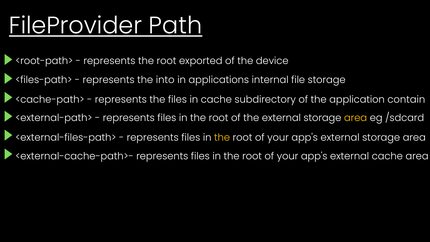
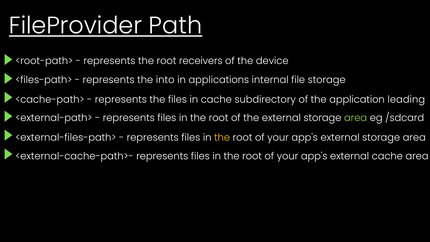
exported: exported -> receivers
contain: contain -> leading
area at (356, 118) colour: yellow -> light green
